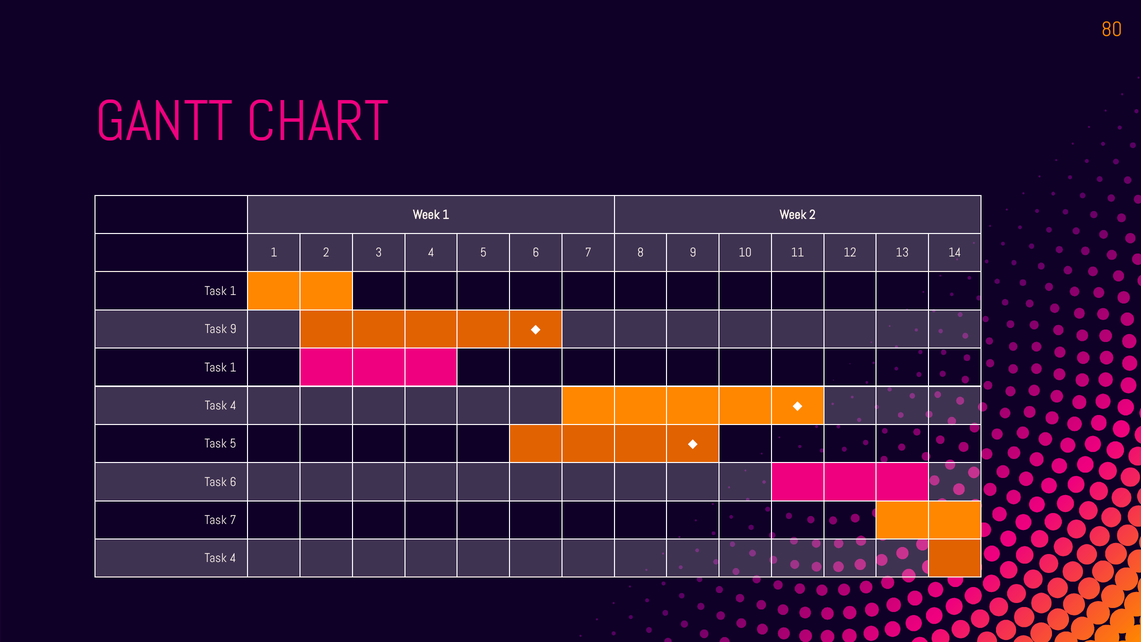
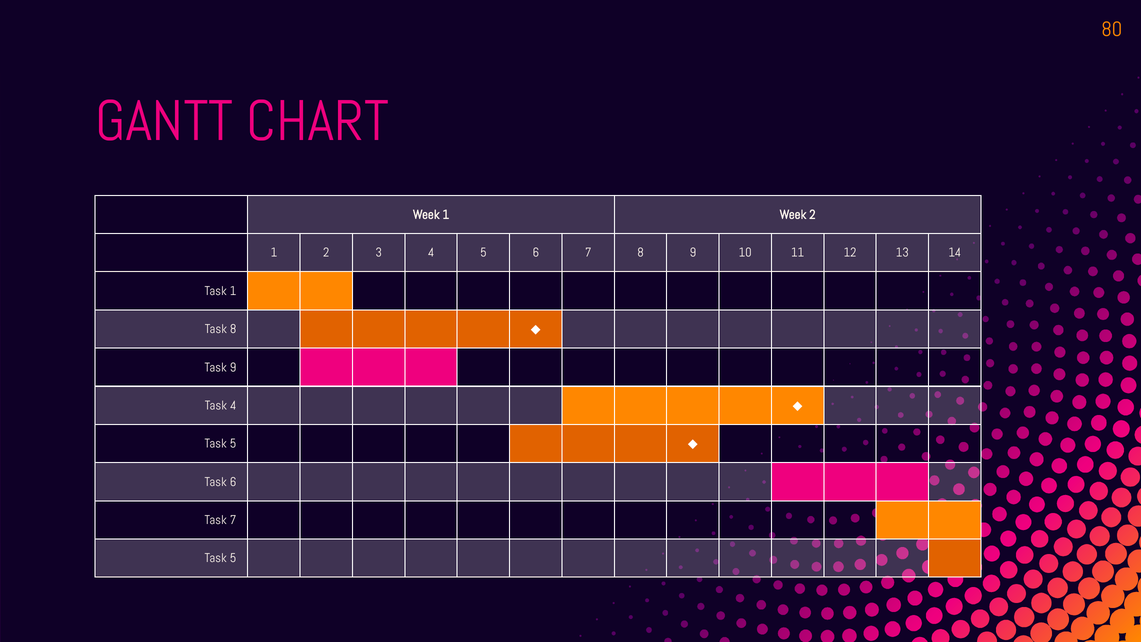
Task 9: 9 -> 8
1 at (233, 367): 1 -> 9
4 at (233, 558): 4 -> 5
